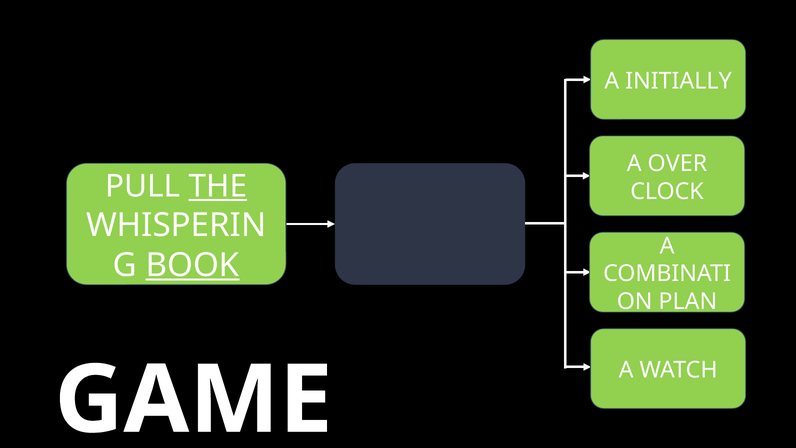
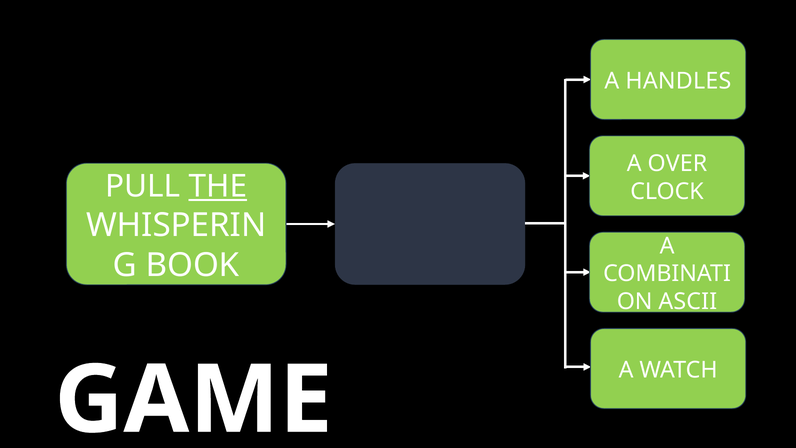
INITIALLY: INITIALLY -> HANDLES
BOOK underline: present -> none
PLAN: PLAN -> ASCII
